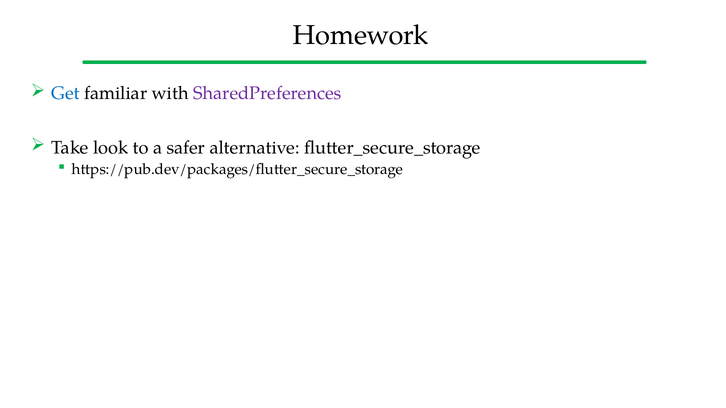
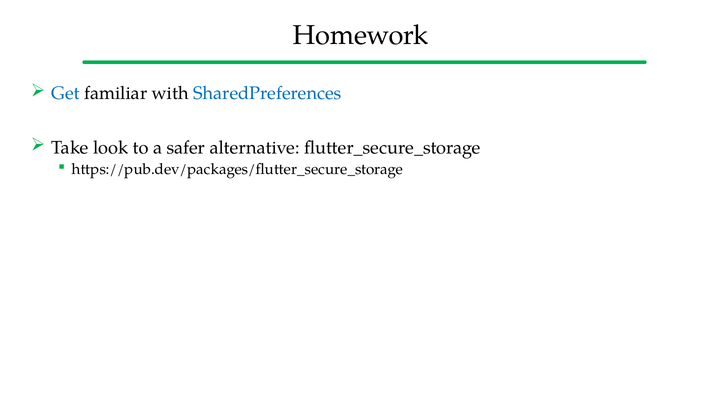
SharedPreferences colour: purple -> blue
